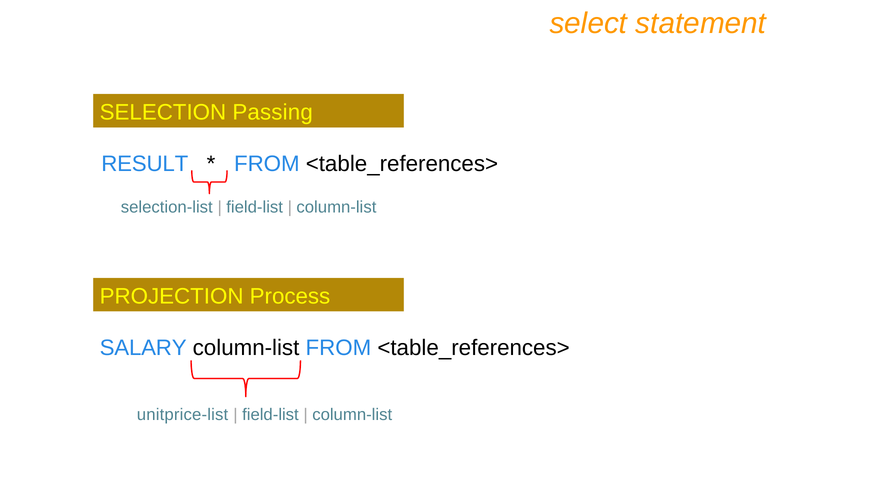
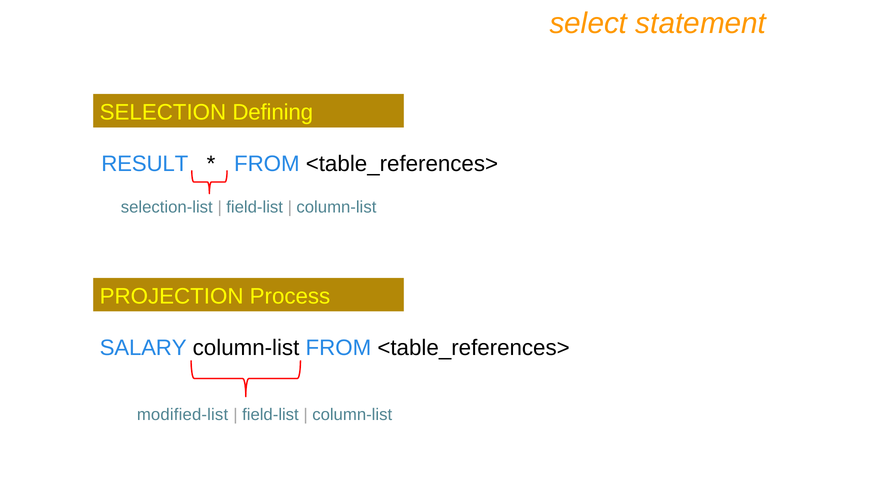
Passing: Passing -> Defining
unitprice-list: unitprice-list -> modified-list
